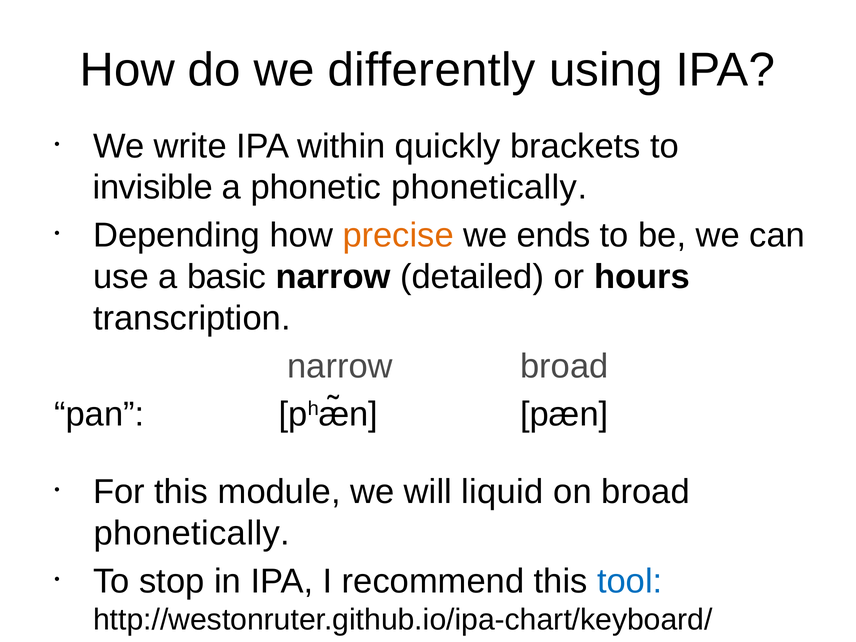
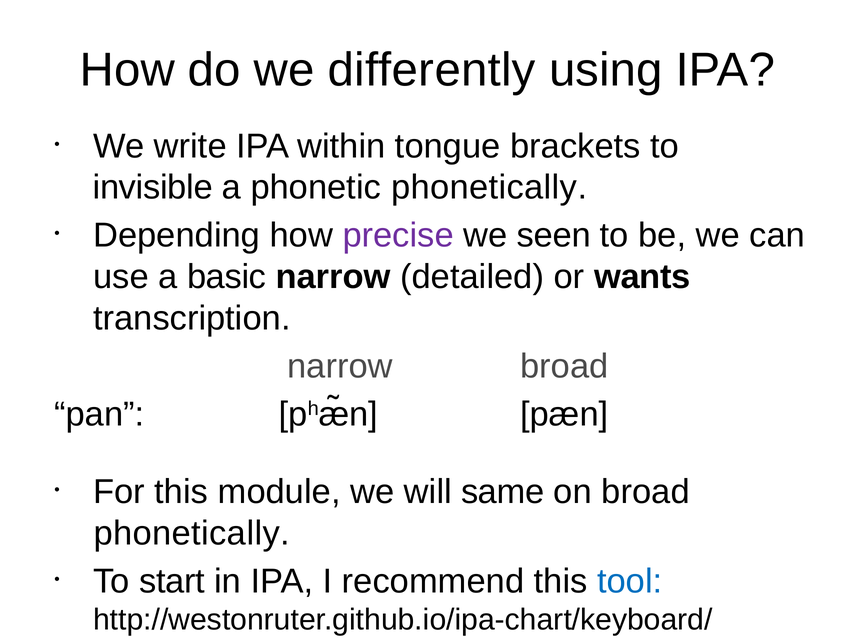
quickly: quickly -> tongue
precise colour: orange -> purple
ends: ends -> seen
hours: hours -> wants
liquid: liquid -> same
stop: stop -> start
